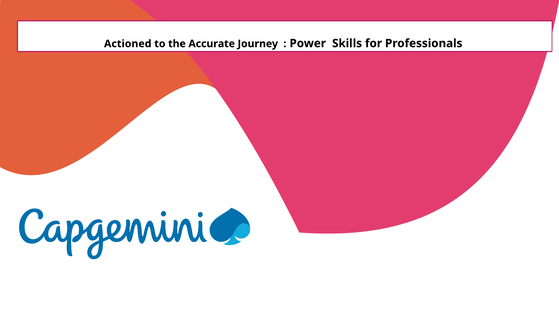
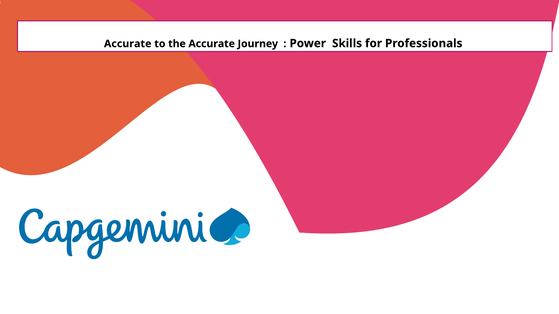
Actioned at (128, 44): Actioned -> Accurate
